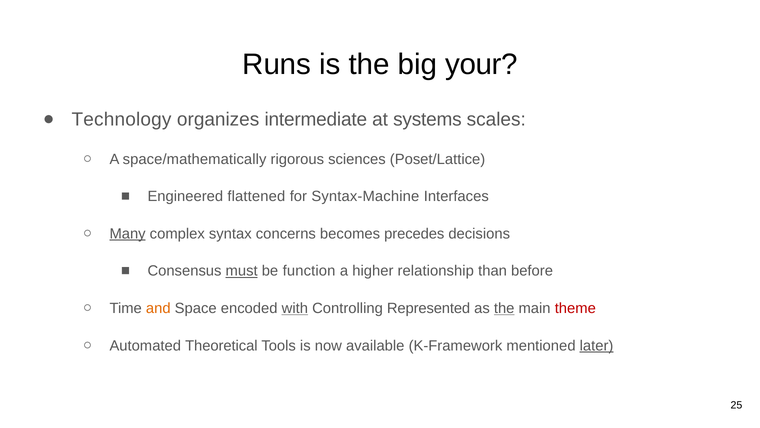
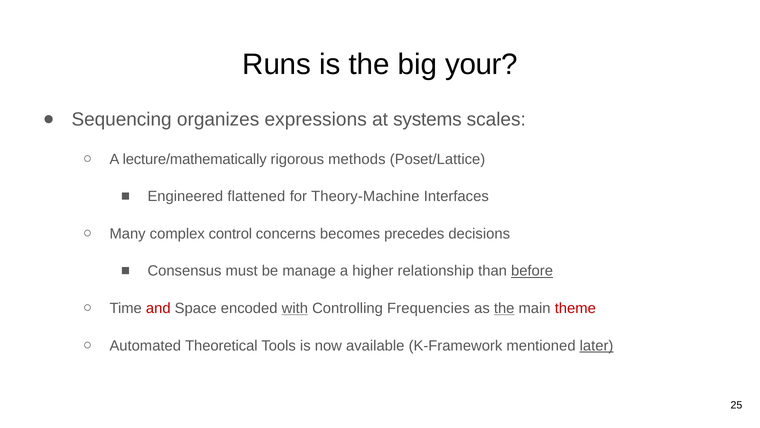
Technology: Technology -> Sequencing
intermediate: intermediate -> expressions
space/mathematically: space/mathematically -> lecture/mathematically
sciences: sciences -> methods
Syntax-Machine: Syntax-Machine -> Theory-Machine
Many underline: present -> none
syntax: syntax -> control
must underline: present -> none
function: function -> manage
before underline: none -> present
and colour: orange -> red
Represented: Represented -> Frequencies
